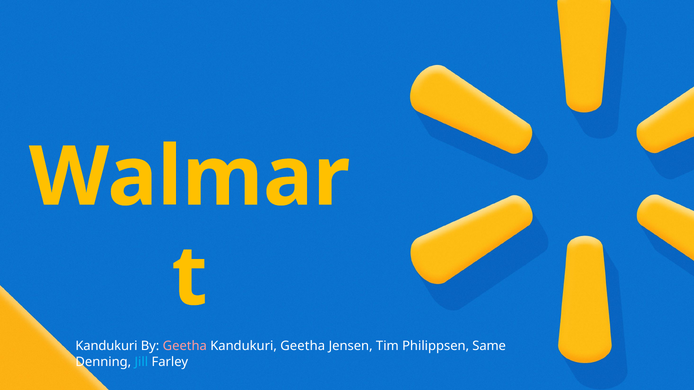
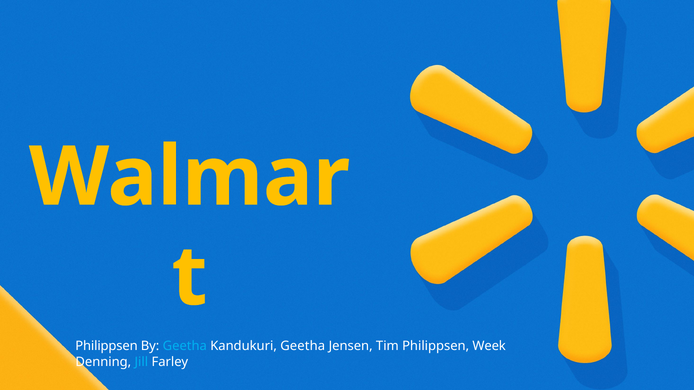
Kandukuri at (106, 346): Kandukuri -> Philippsen
Geetha at (185, 346) colour: pink -> light blue
Same: Same -> Week
